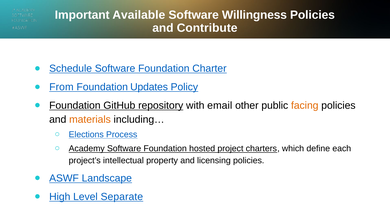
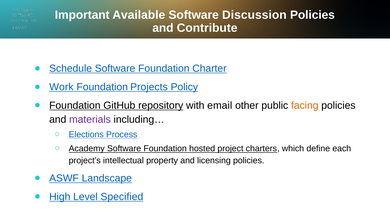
Willingness: Willingness -> Discussion
From: From -> Work
Updates: Updates -> Projects
materials colour: orange -> purple
Separate: Separate -> Specified
